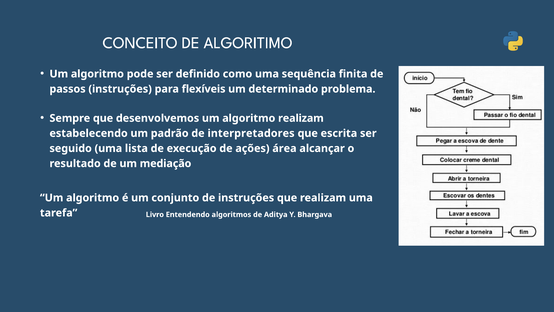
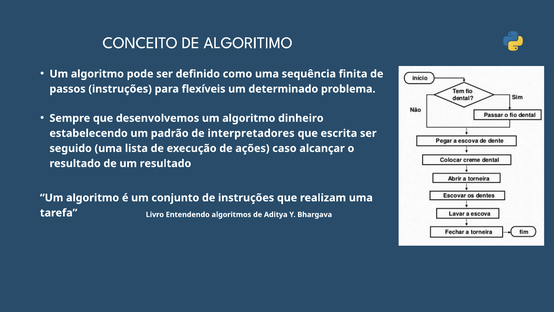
algoritmo realizam: realizam -> dinheiro
área: área -> caso
um mediação: mediação -> resultado
